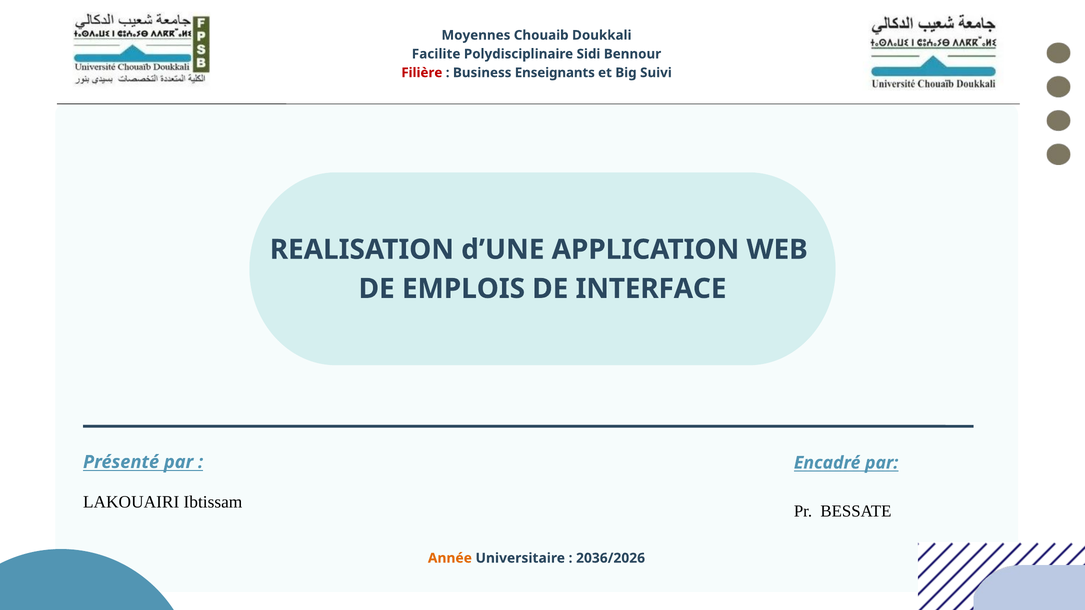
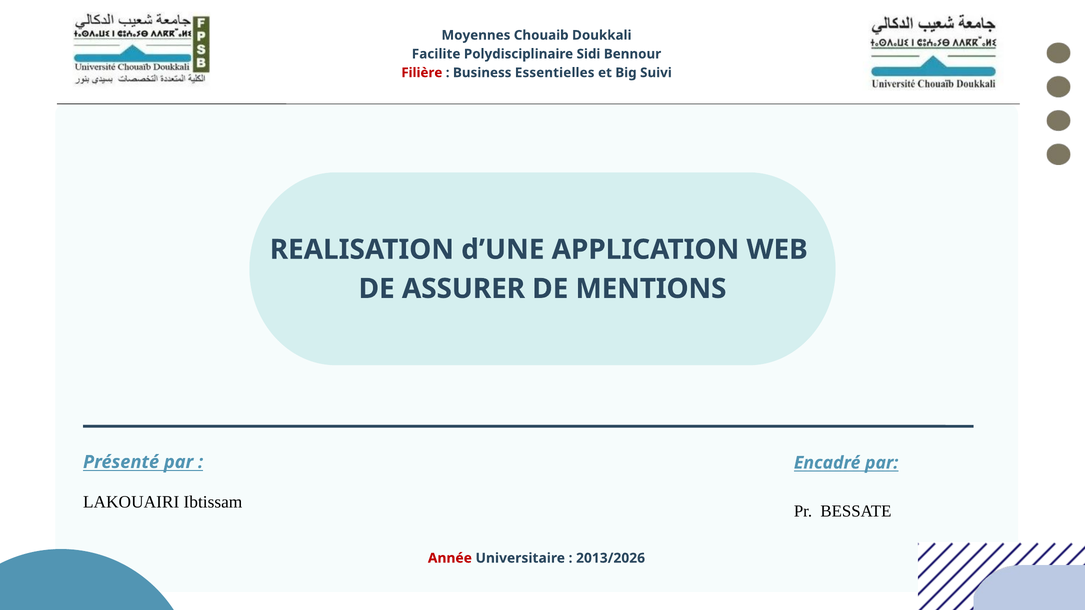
Enseignants: Enseignants -> Essentielles
EMPLOIS: EMPLOIS -> ASSURER
INTERFACE: INTERFACE -> MENTIONS
Année colour: orange -> red
2036/2026: 2036/2026 -> 2013/2026
